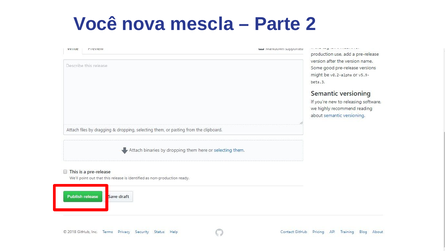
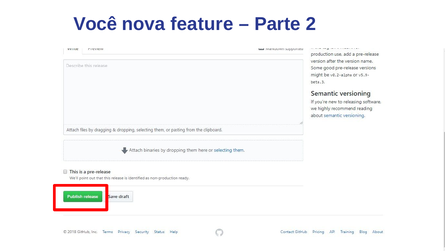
mescla: mescla -> feature
